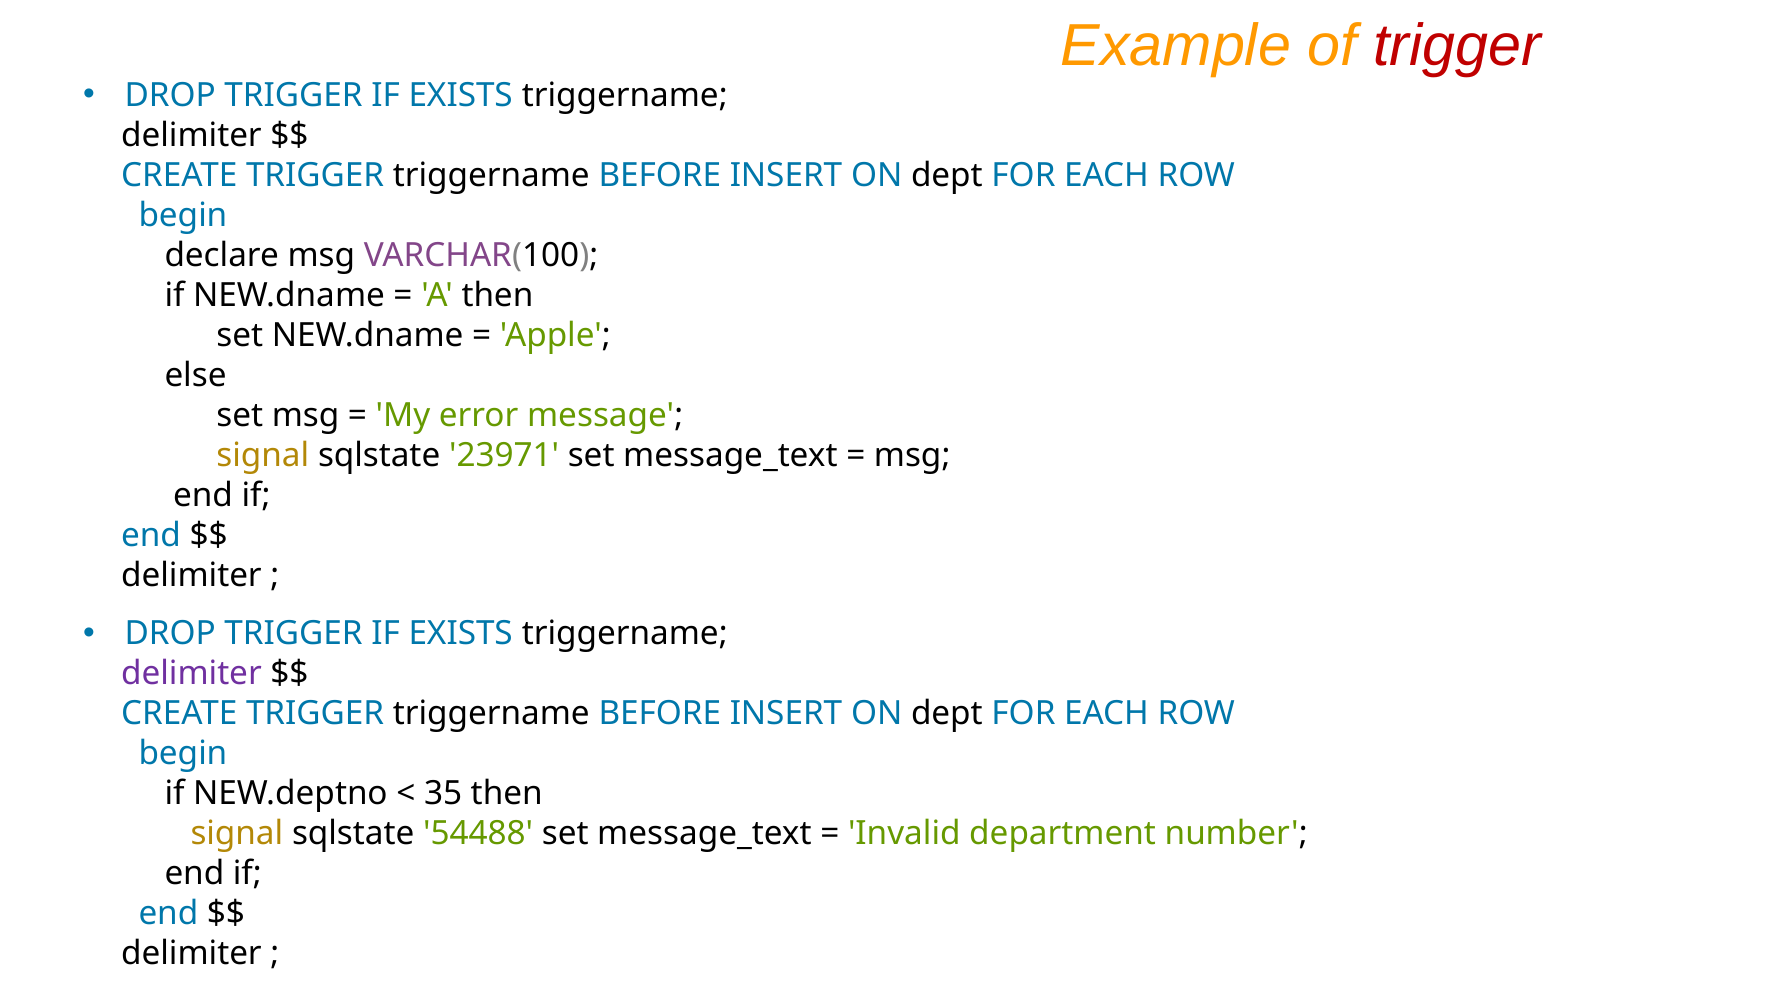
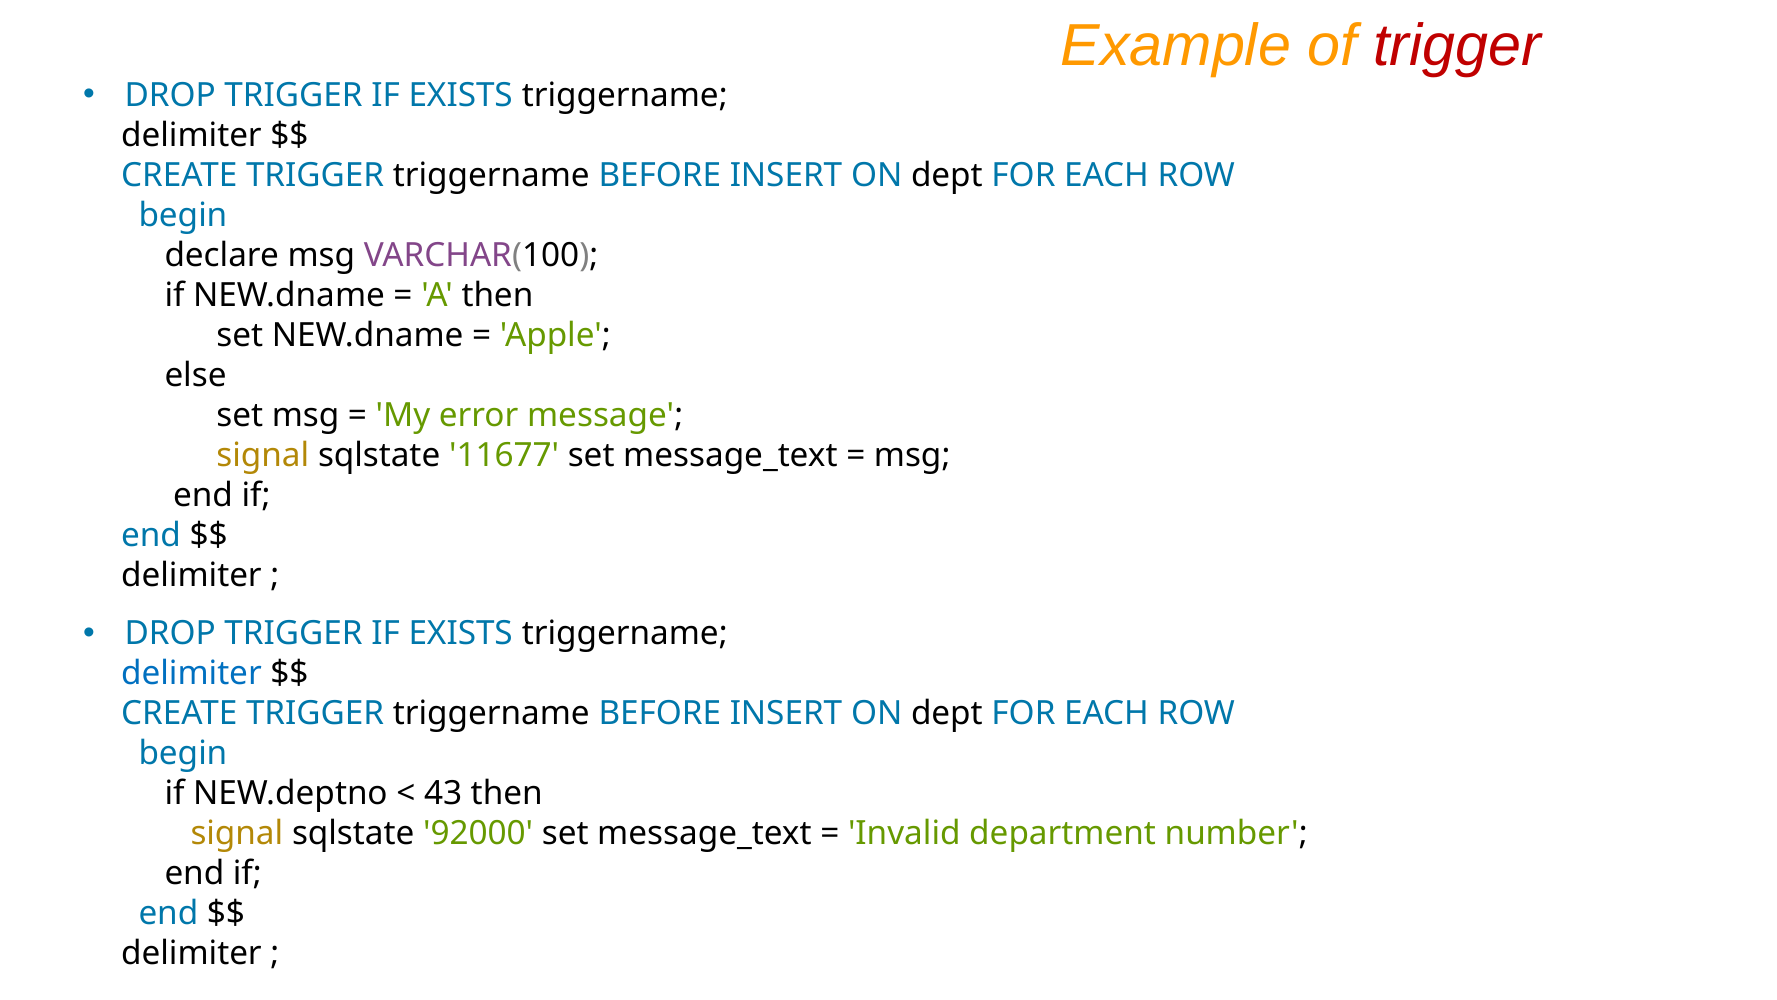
23971: 23971 -> 11677
delimiter at (191, 674) colour: purple -> blue
35: 35 -> 43
54488: 54488 -> 92000
